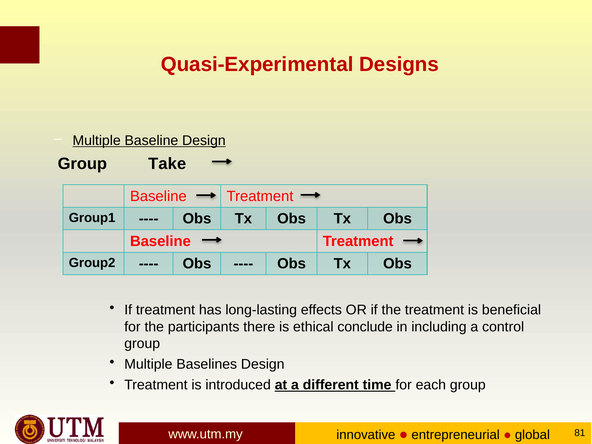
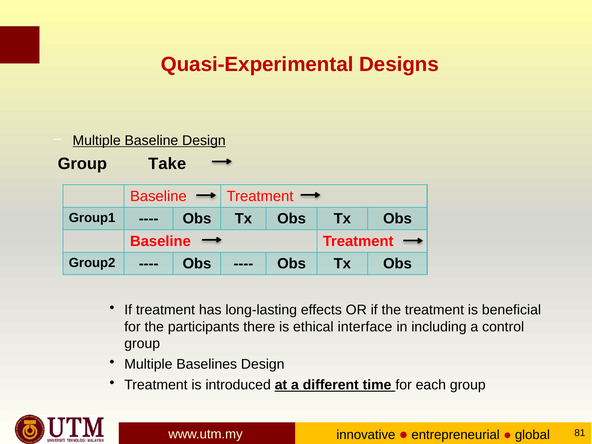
conclude: conclude -> interface
